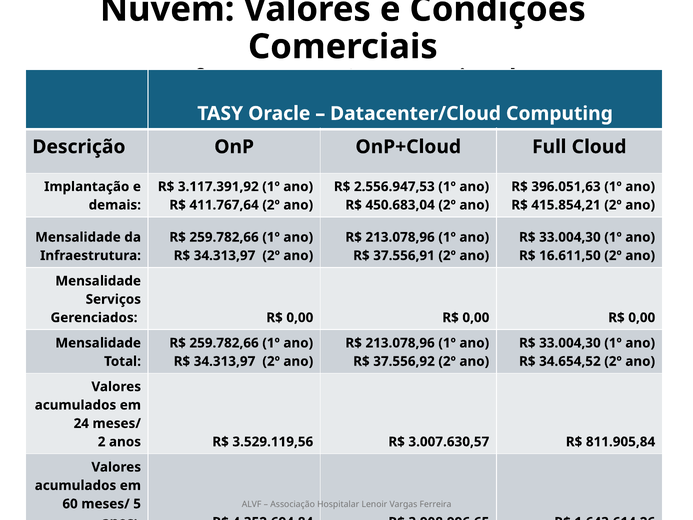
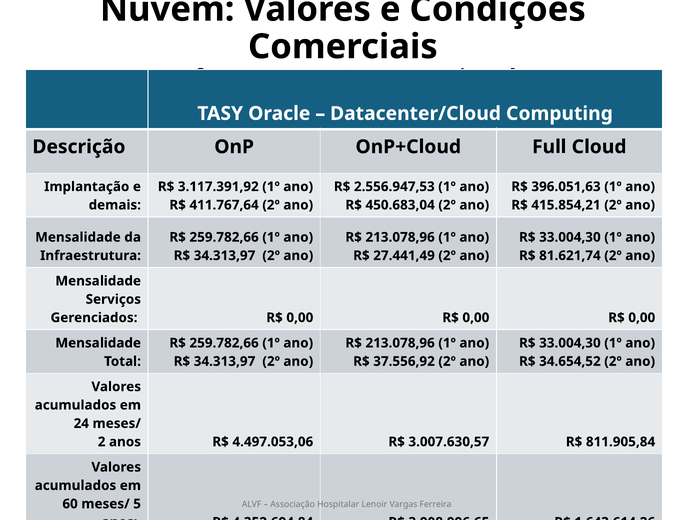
37.556,91: 37.556,91 -> 27.441,49
16.611,50: 16.611,50 -> 81.621,74
3.529.119,56: 3.529.119,56 -> 4.497.053,06
